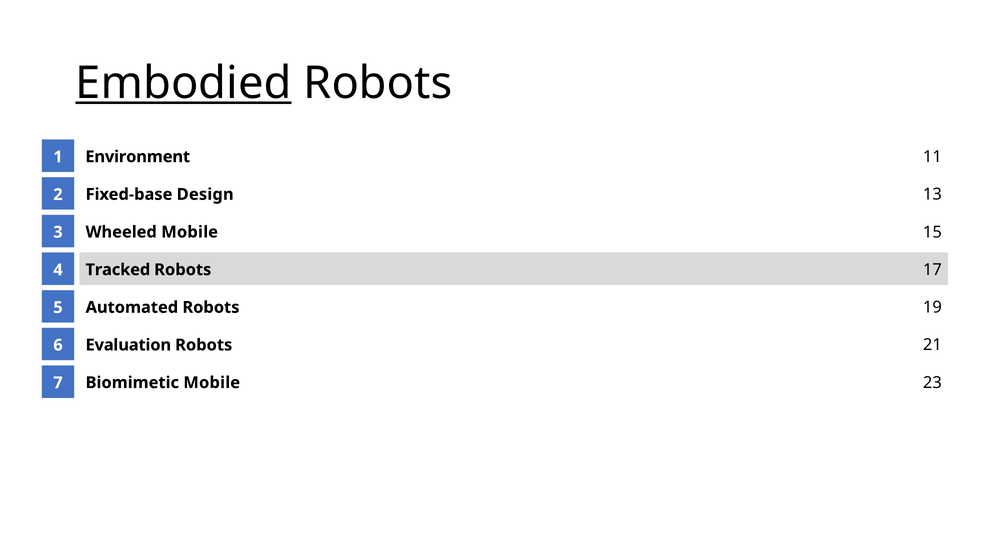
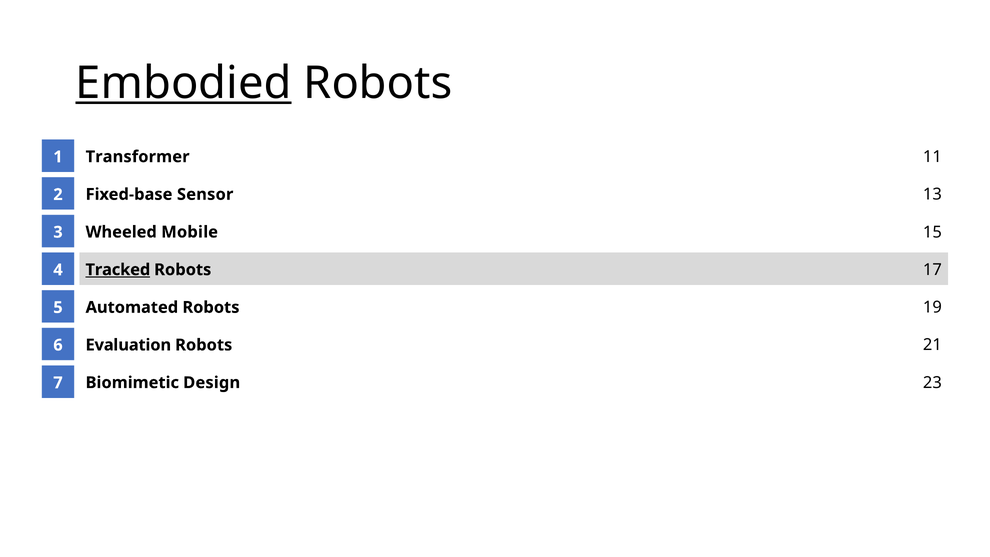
Environment: Environment -> Transformer
Design: Design -> Sensor
Tracked underline: none -> present
Biomimetic Mobile: Mobile -> Design
